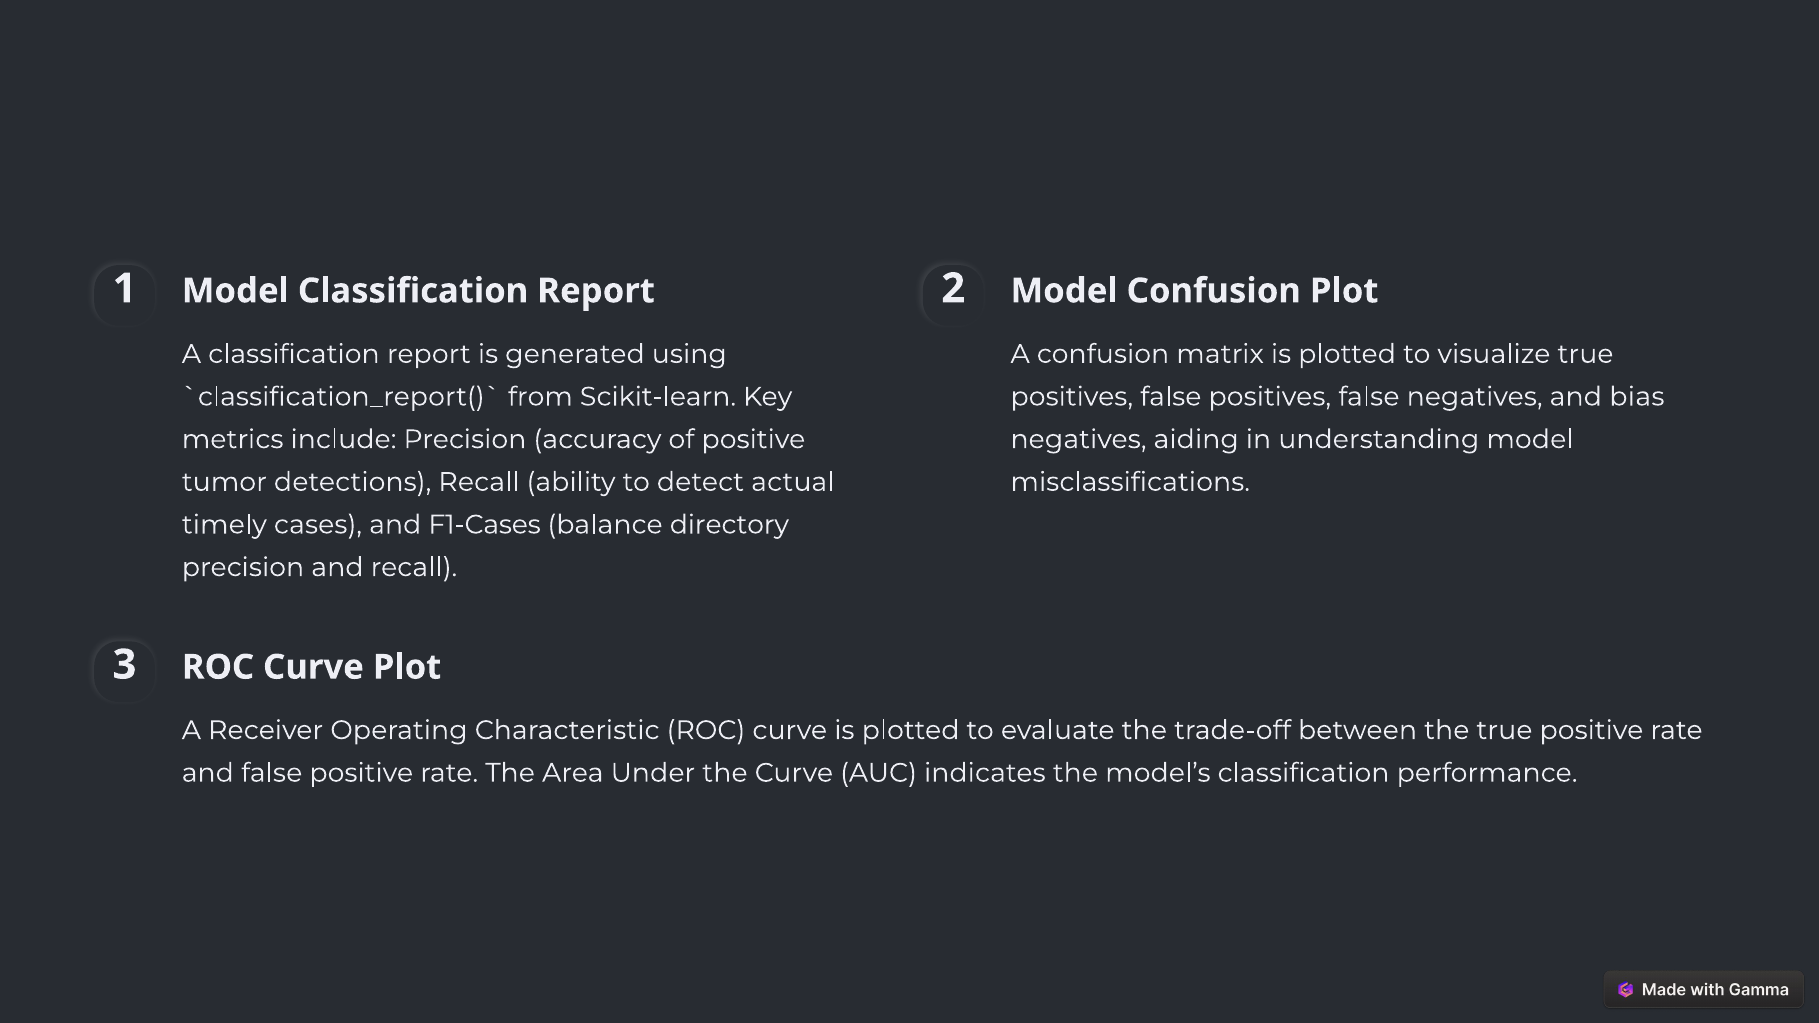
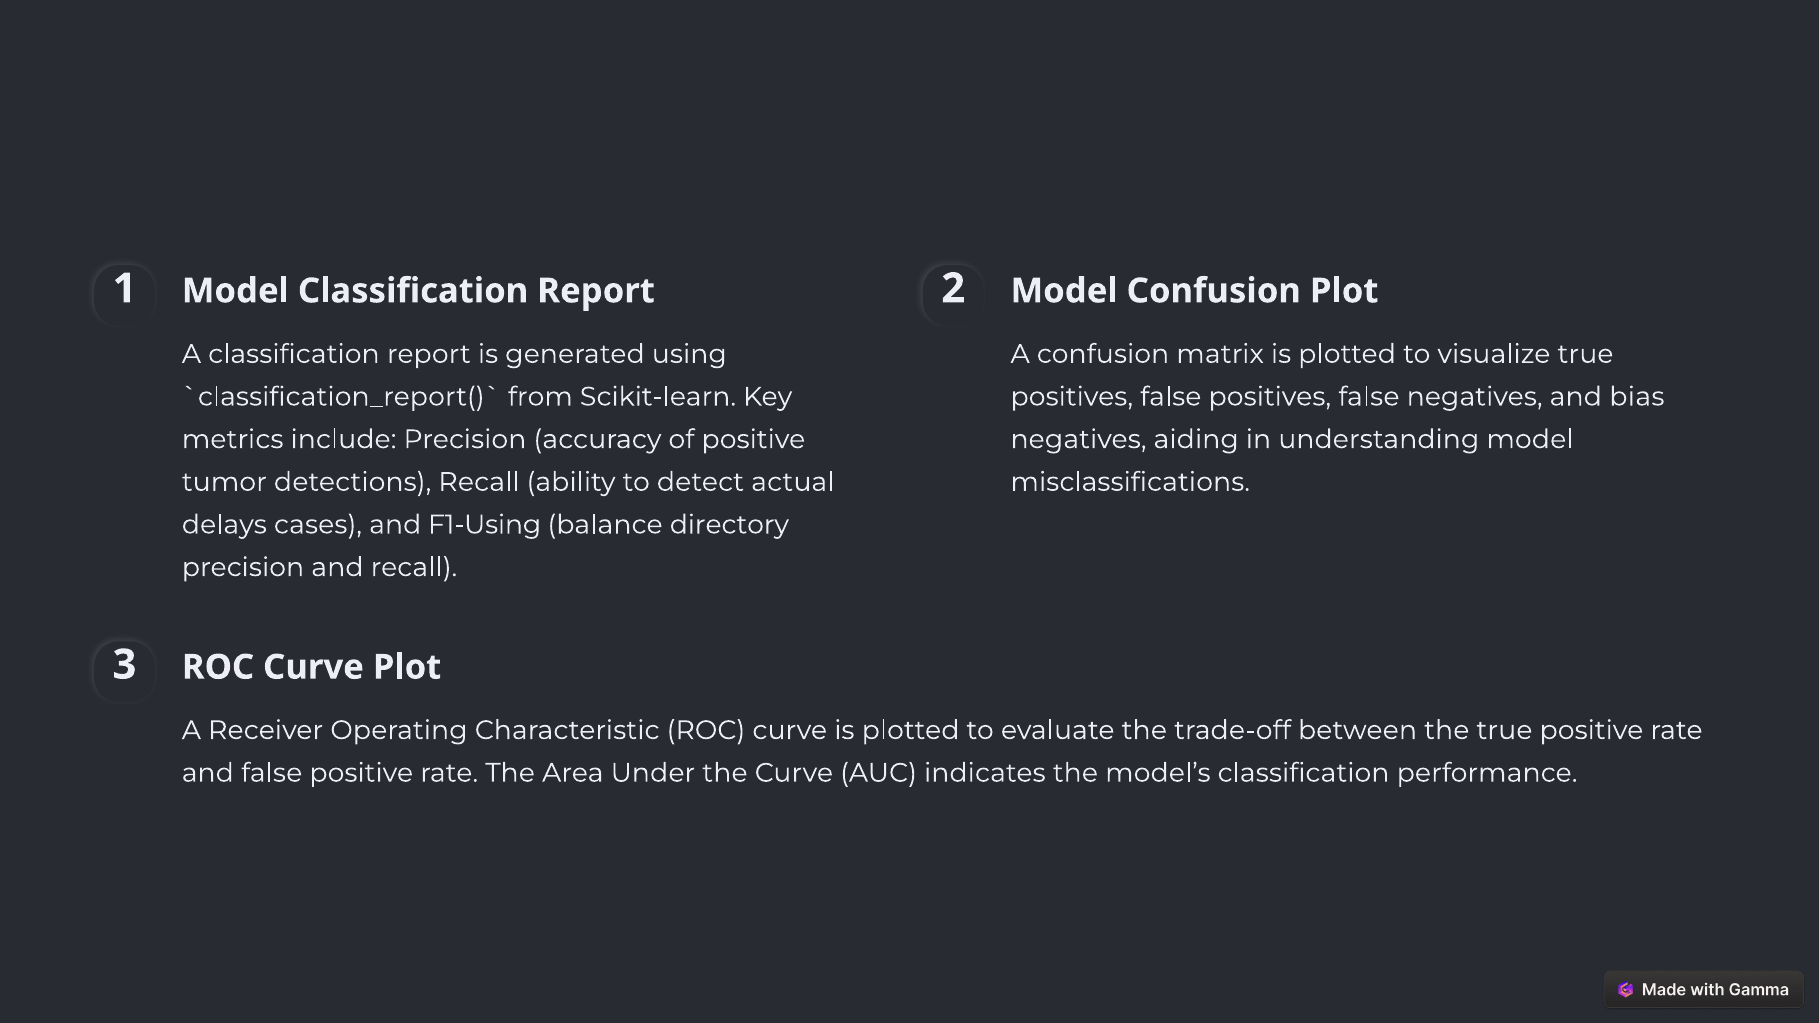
timely: timely -> delays
F1-Cases: F1-Cases -> F1-Using
